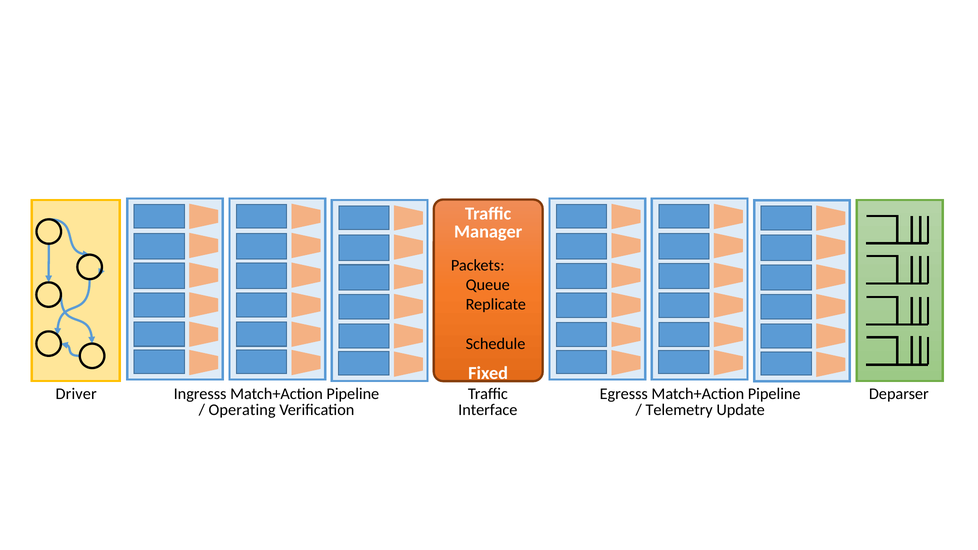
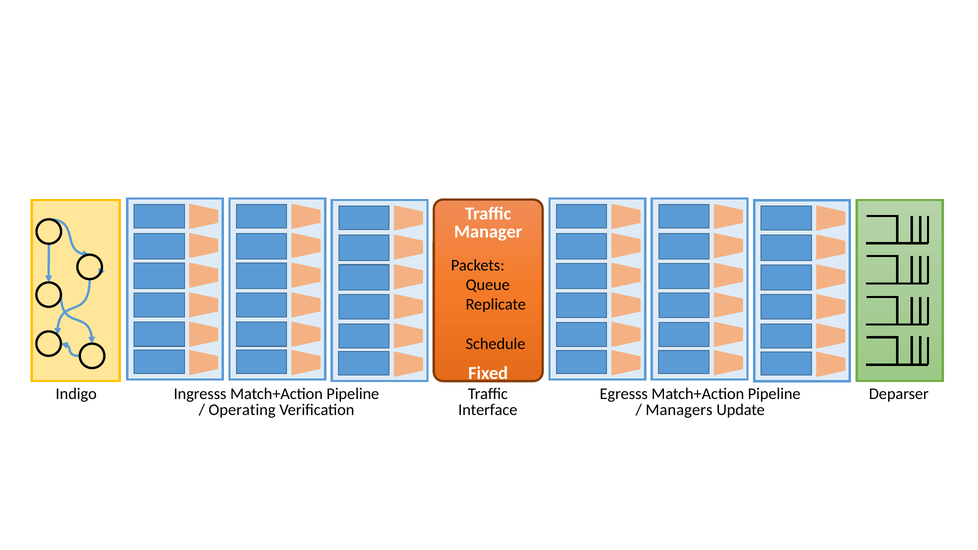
Driver: Driver -> Indigo
Telemetry: Telemetry -> Managers
